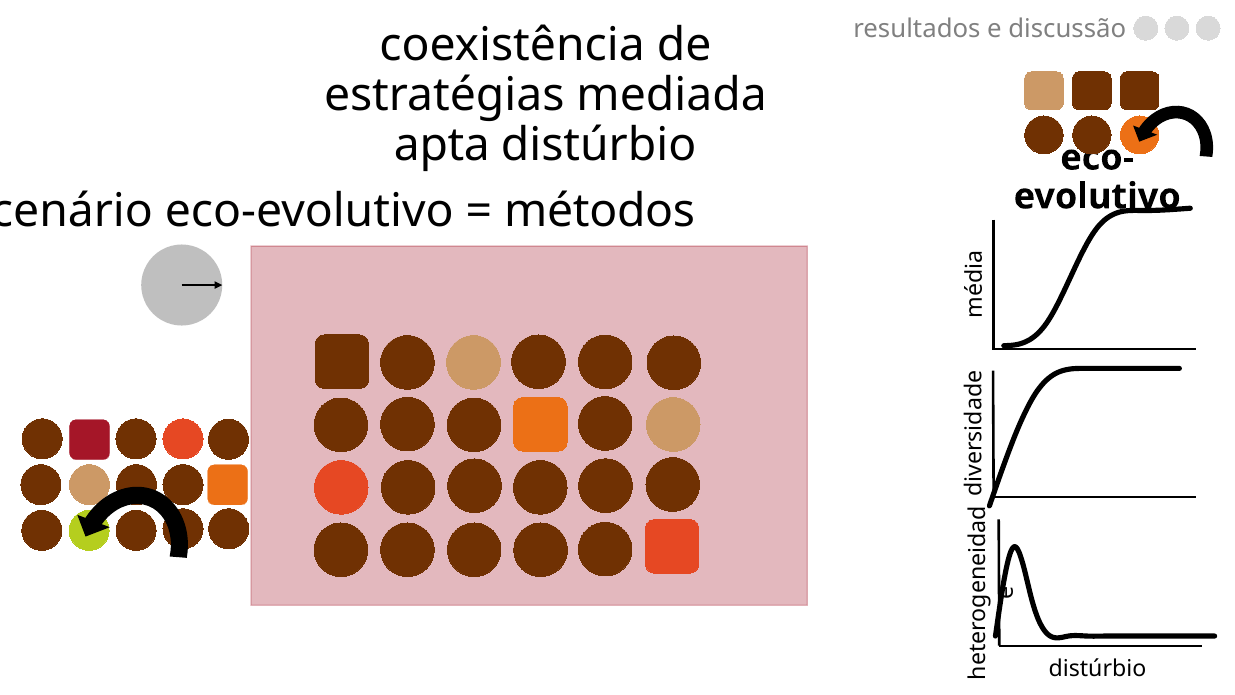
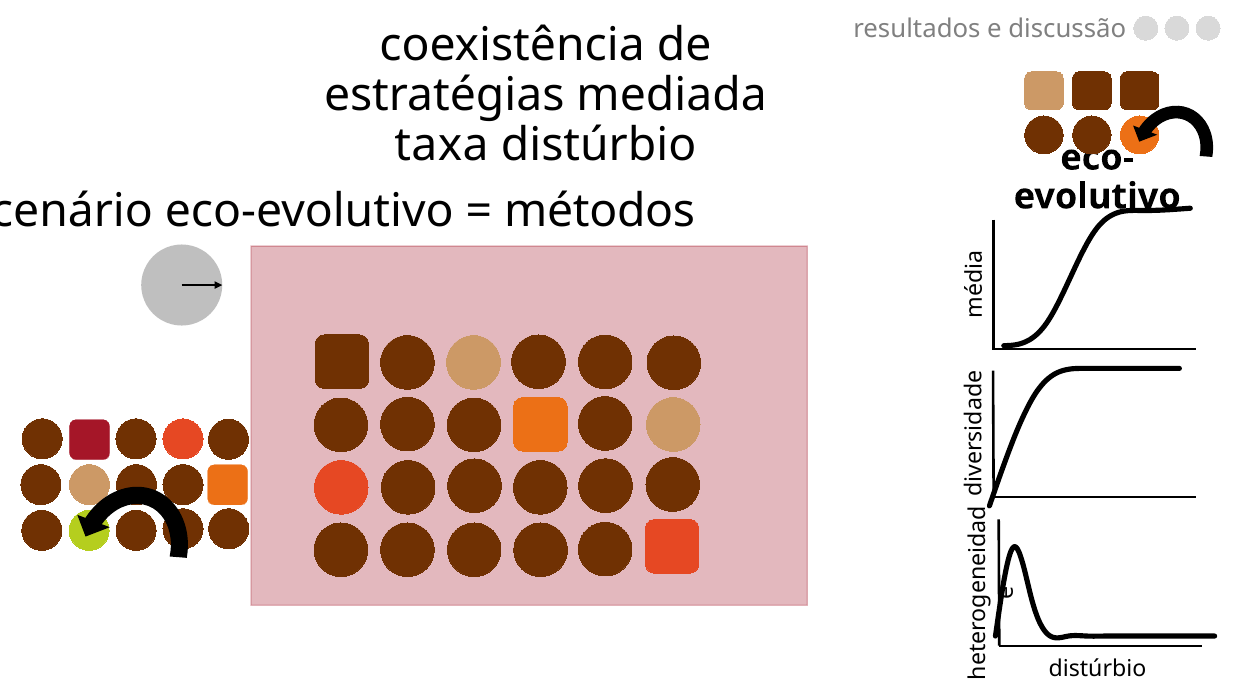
apta: apta -> taxa
